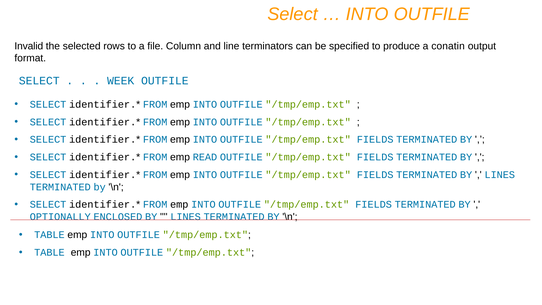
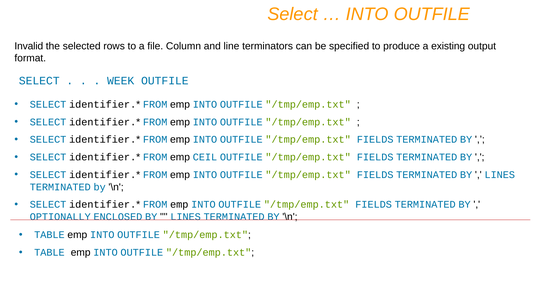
conatin: conatin -> existing
READ: READ -> CEIL
